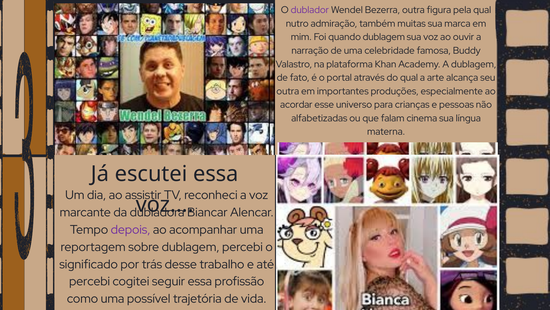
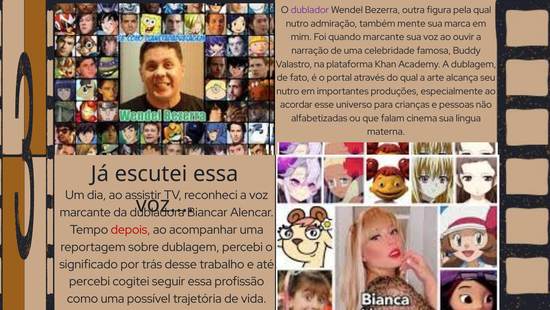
muitas: muitas -> mente
quando dublagem: dublagem -> marcante
outra at (288, 91): outra -> nutro
depois colour: purple -> red
